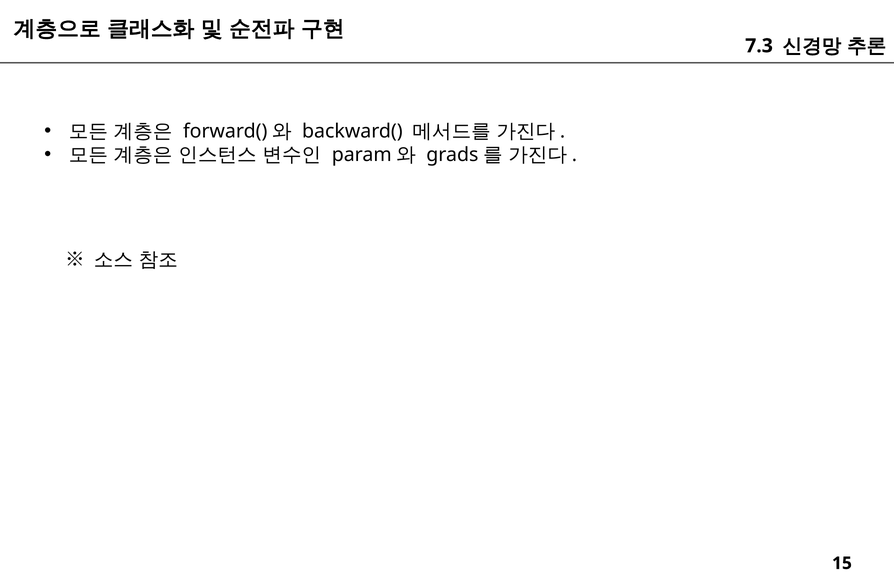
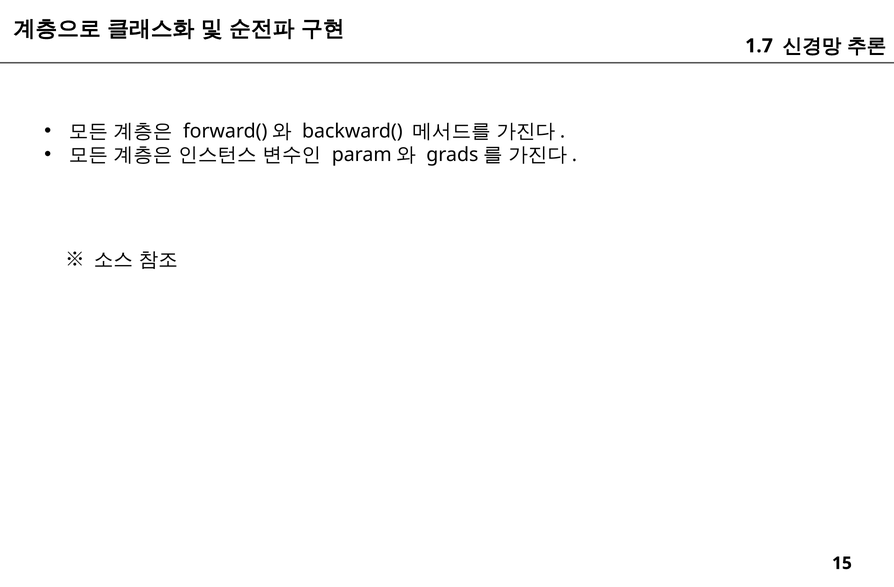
7.3: 7.3 -> 1.7
